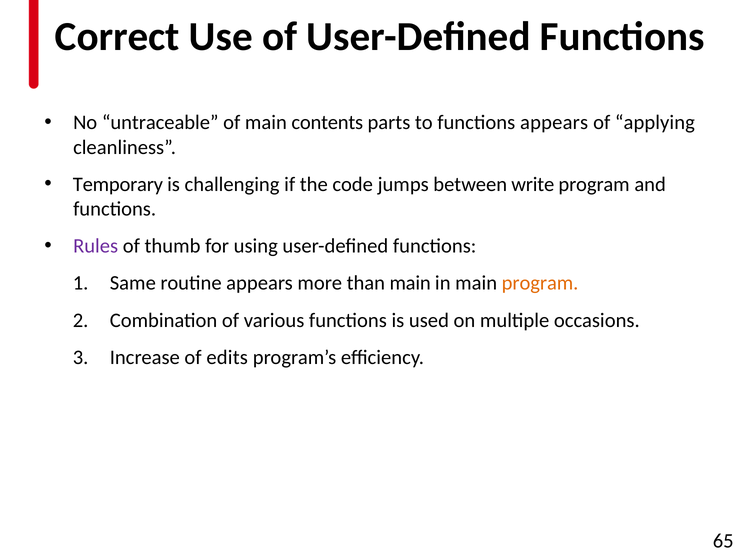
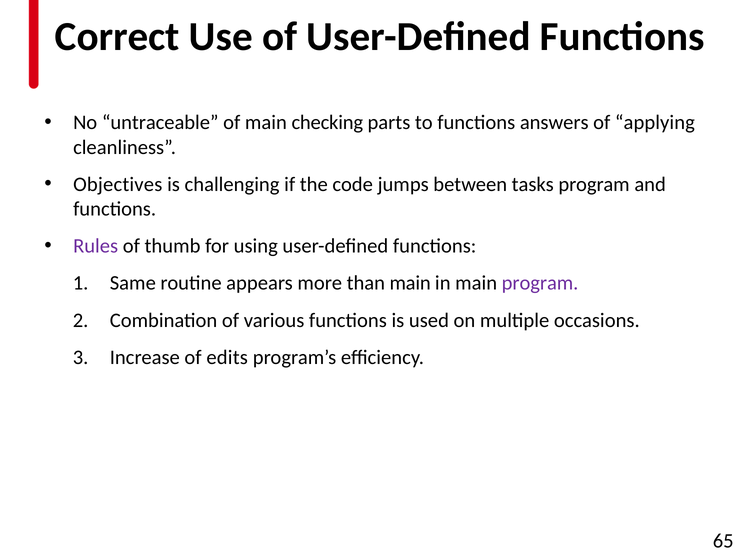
contents: contents -> checking
functions appears: appears -> answers
Temporary: Temporary -> Objectives
write: write -> tasks
program at (540, 283) colour: orange -> purple
